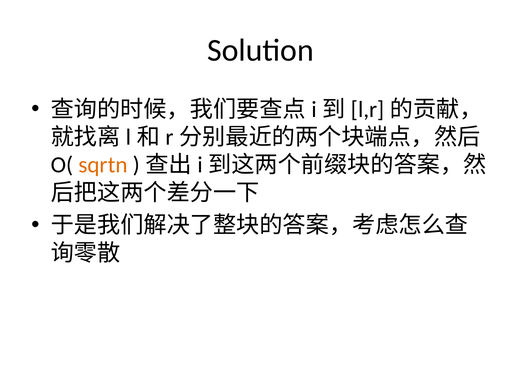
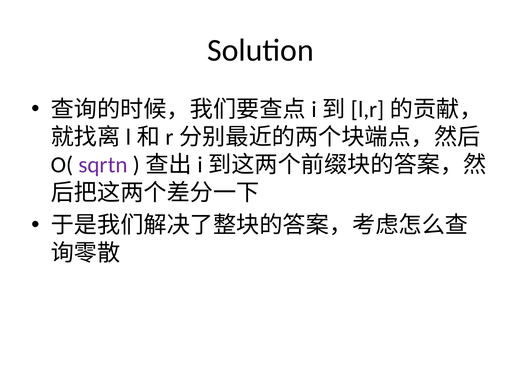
sqrtn colour: orange -> purple
